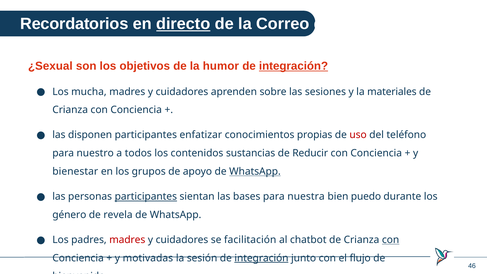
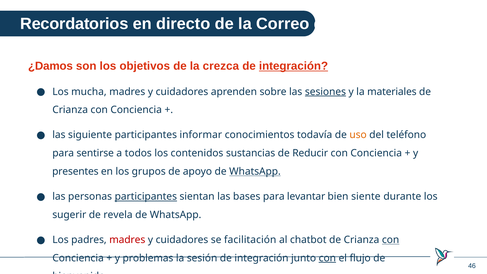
directo underline: present -> none
¿Sexual: ¿Sexual -> ¿Damos
humor: humor -> crezca
sesiones underline: none -> present
disponen: disponen -> siguiente
enfatizar: enfatizar -> informar
propias: propias -> todavía
uso colour: red -> orange
nuestro: nuestro -> sentirse
bienestar: bienestar -> presentes
nuestra: nuestra -> levantar
puedo: puedo -> siente
género: género -> sugerir
motivadas: motivadas -> problemas
integración at (261, 258) underline: present -> none
con at (327, 258) underline: none -> present
